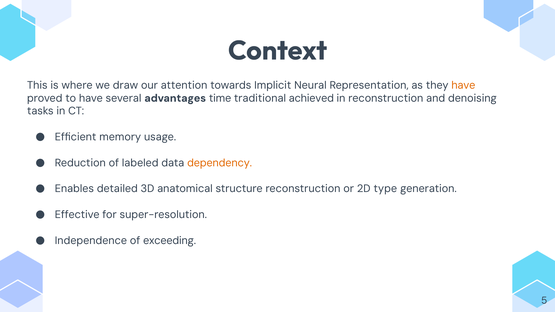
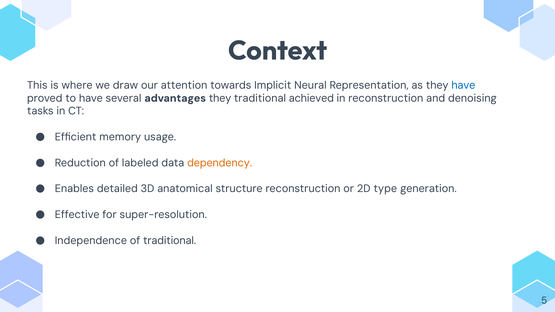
have at (463, 85) colour: orange -> blue
advantages time: time -> they
of exceeding: exceeding -> traditional
